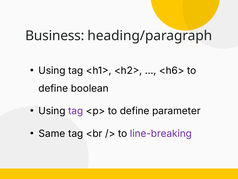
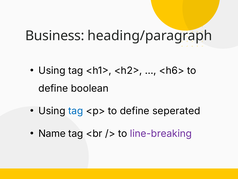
tag at (76, 111) colour: purple -> blue
parameter: parameter -> seperated
Same: Same -> Name
